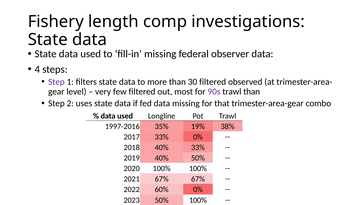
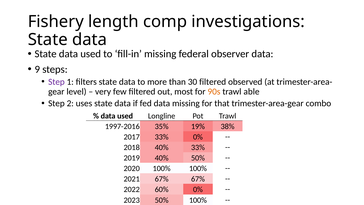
4: 4 -> 9
90s colour: purple -> orange
trawl than: than -> able
